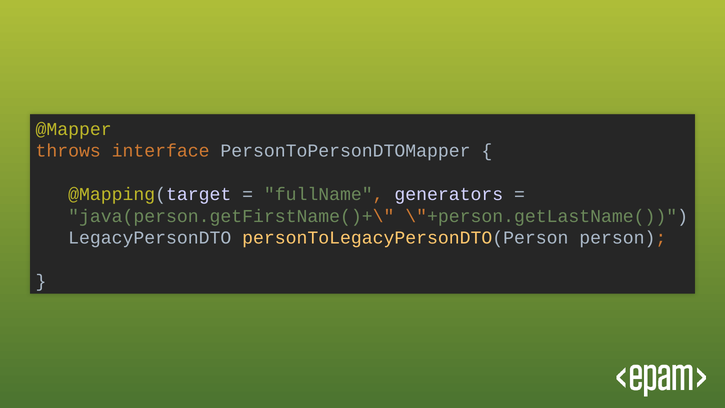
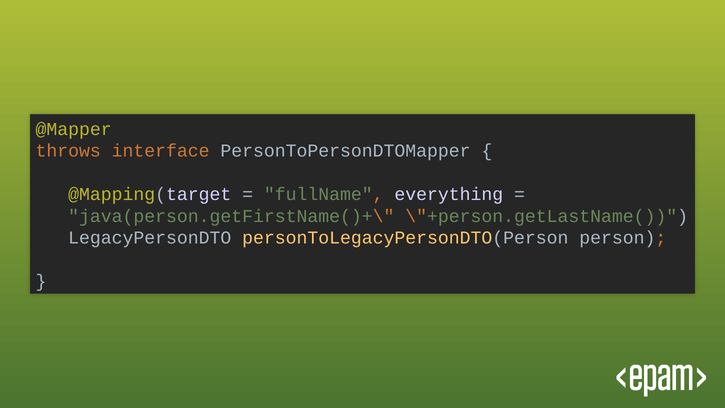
generators: generators -> everything
